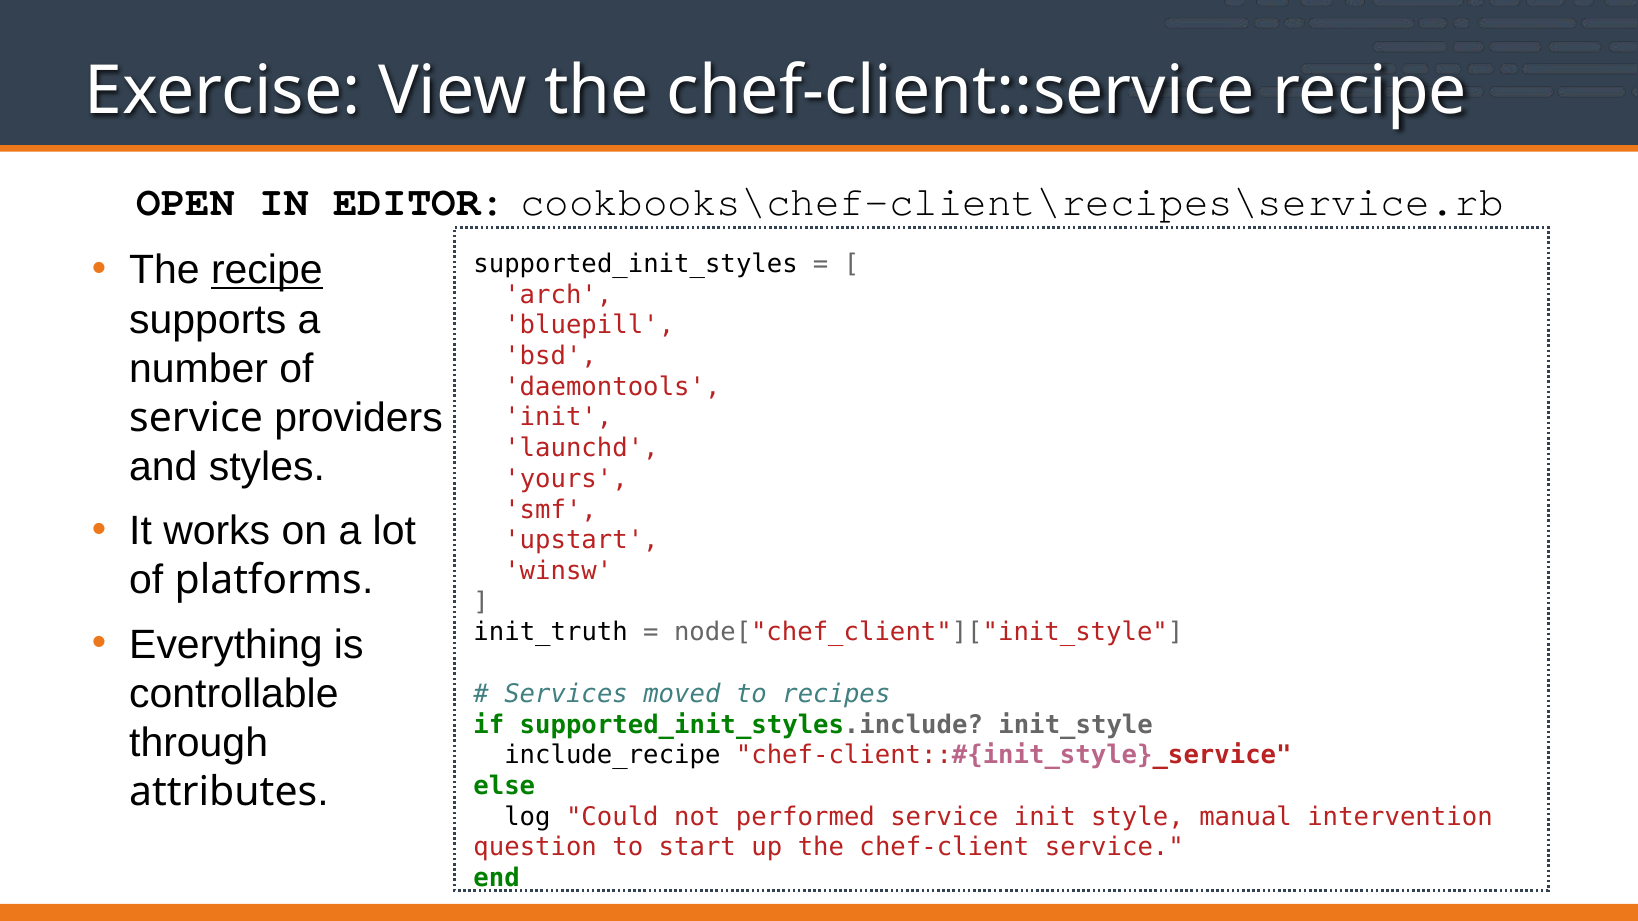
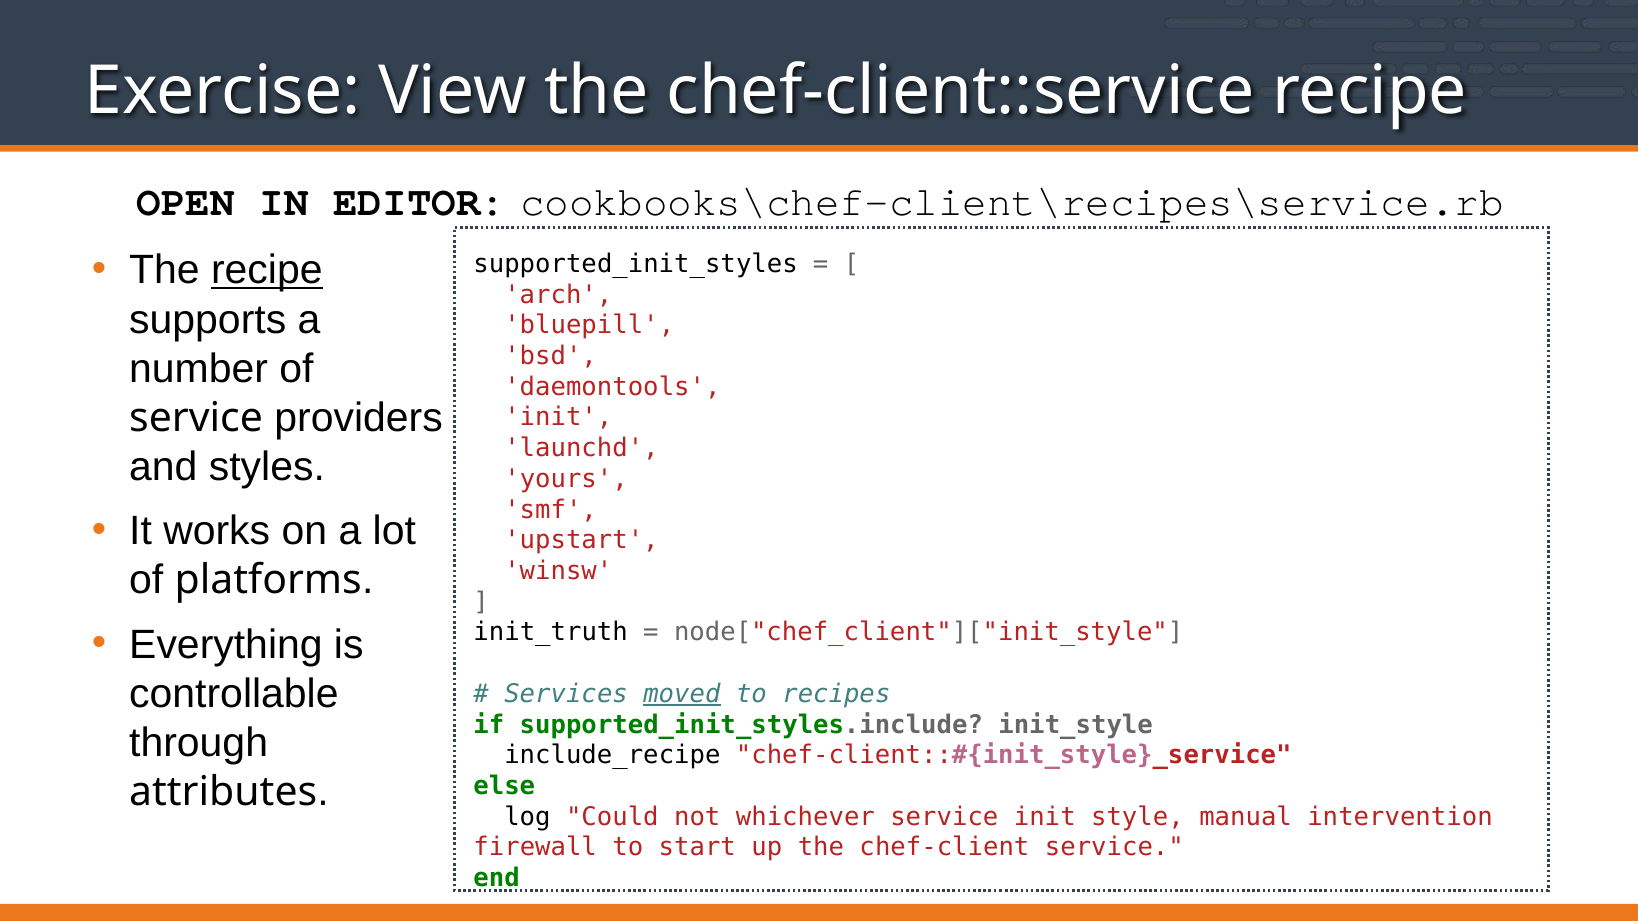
moved underline: none -> present
performed: performed -> whichever
question: question -> firewall
